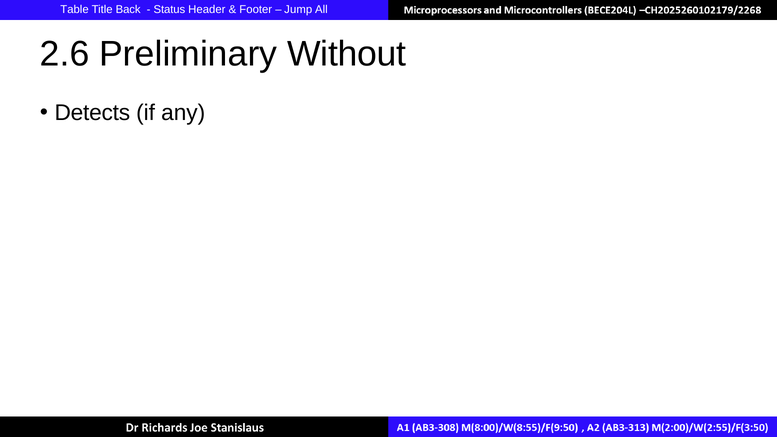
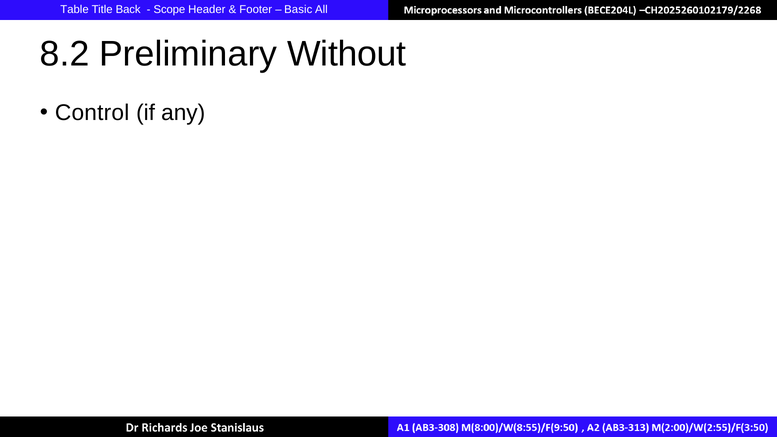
Status: Status -> Scope
Jump: Jump -> Basic
2.6: 2.6 -> 8.2
Detects: Detects -> Control
